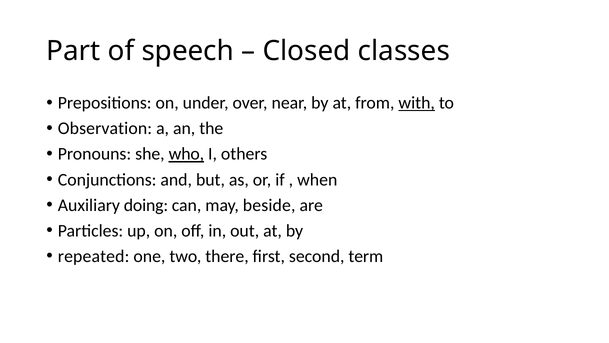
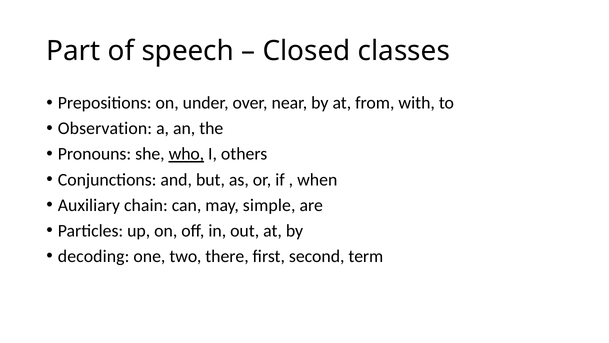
with underline: present -> none
doing: doing -> chain
beside: beside -> simple
repeated: repeated -> decoding
